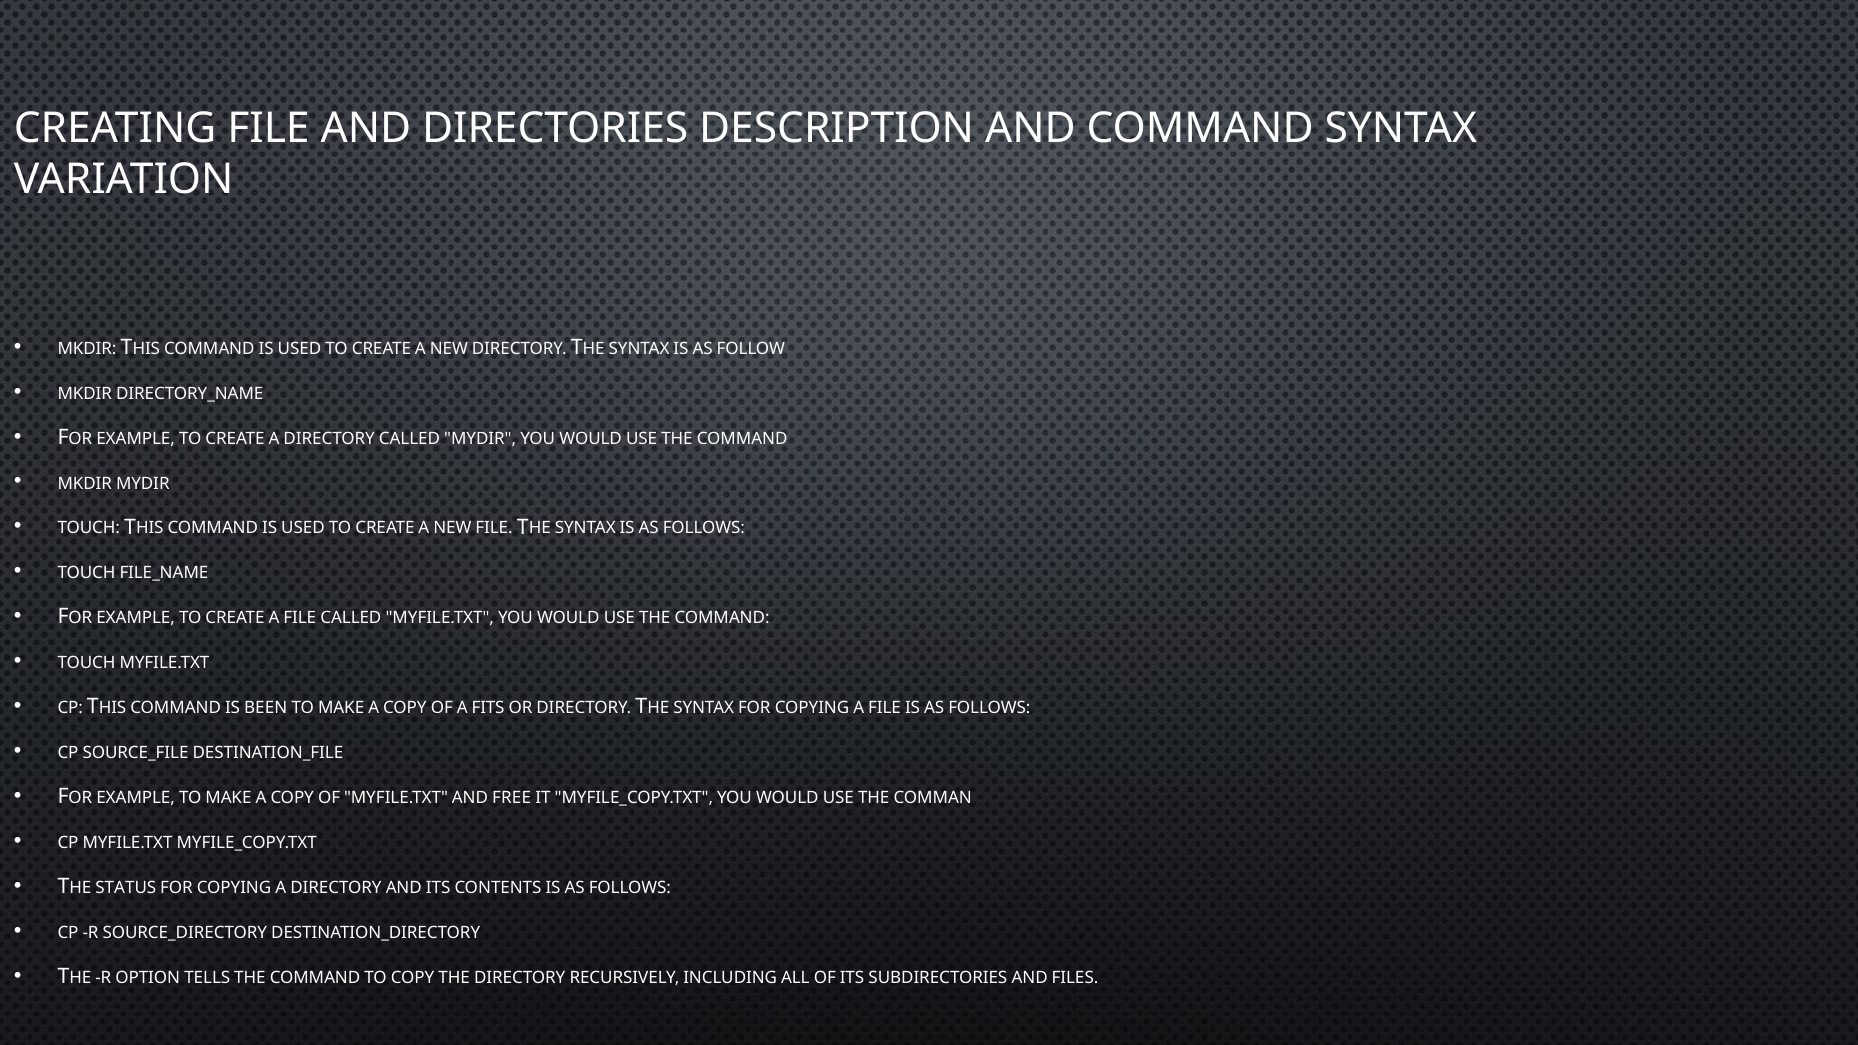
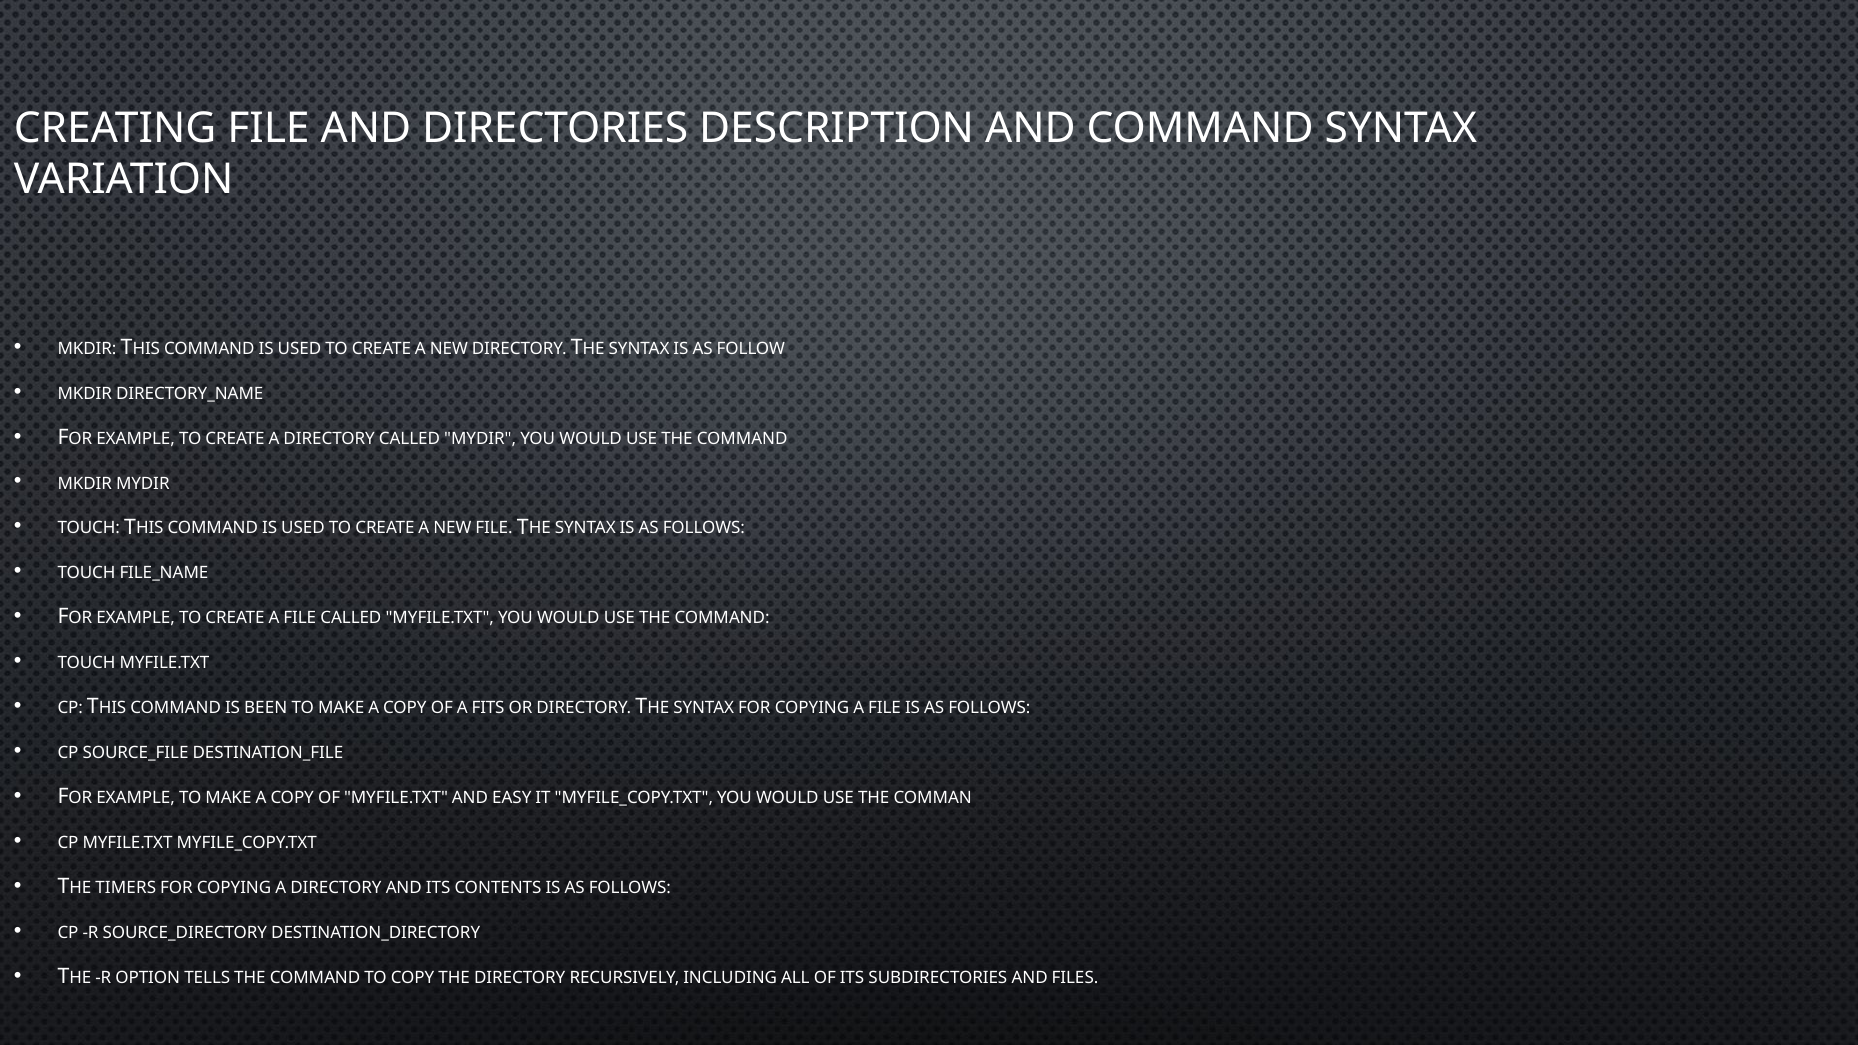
FREE: FREE -> EASY
STATUS: STATUS -> TIMERS
